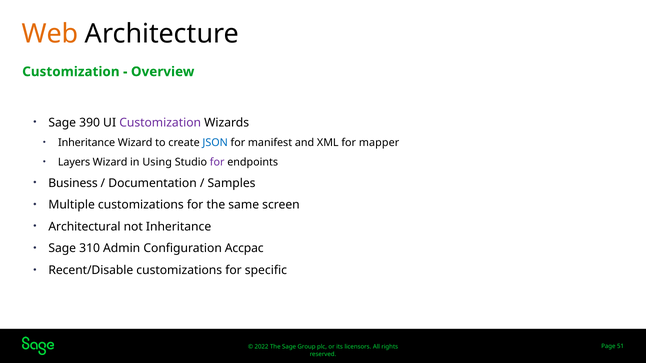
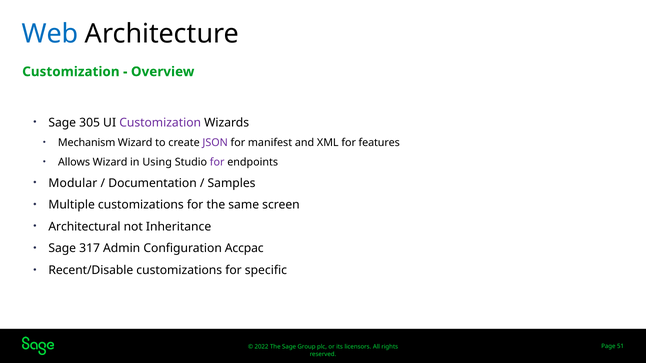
Web colour: orange -> blue
390: 390 -> 305
Inheritance at (87, 143): Inheritance -> Mechanism
JSON colour: blue -> purple
mapper: mapper -> features
Layers: Layers -> Allows
Business: Business -> Modular
310: 310 -> 317
